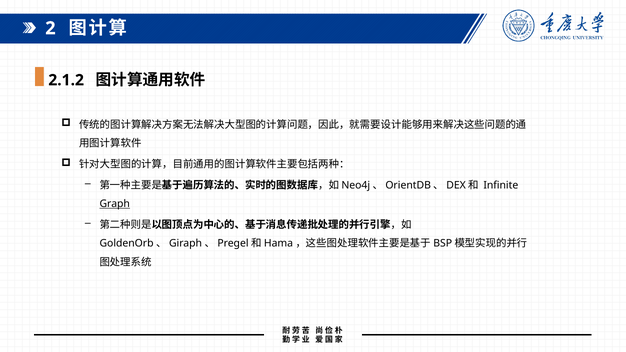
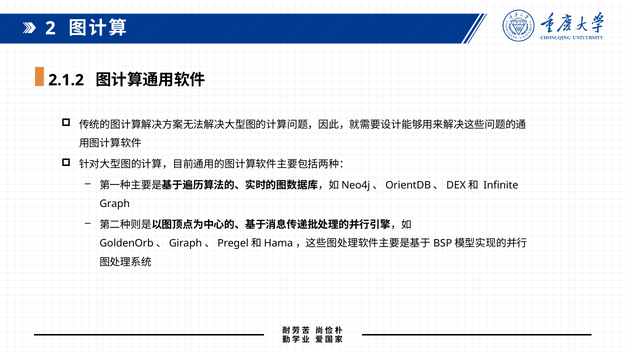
Graph underline: present -> none
